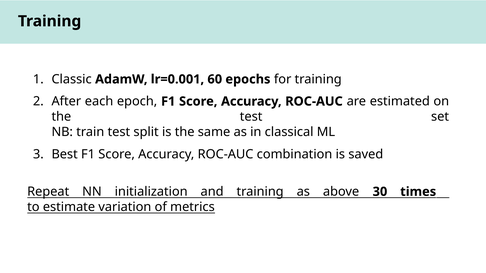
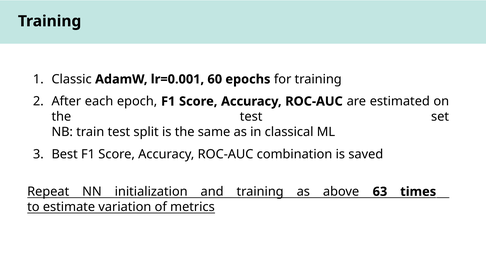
30: 30 -> 63
